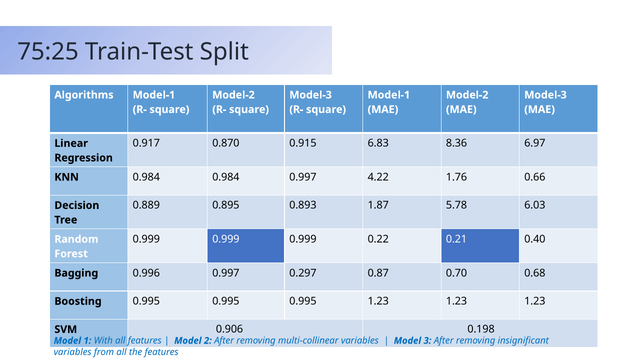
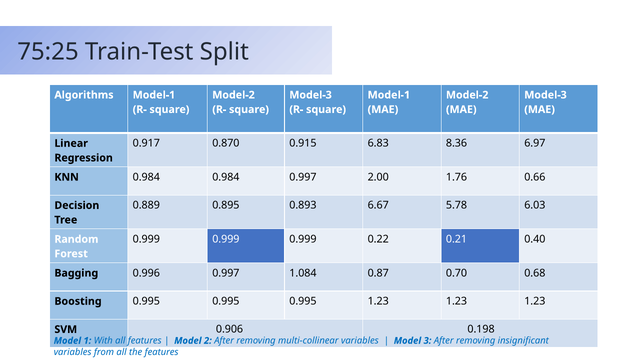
4.22: 4.22 -> 2.00
1.87: 1.87 -> 6.67
0.297: 0.297 -> 1.084
